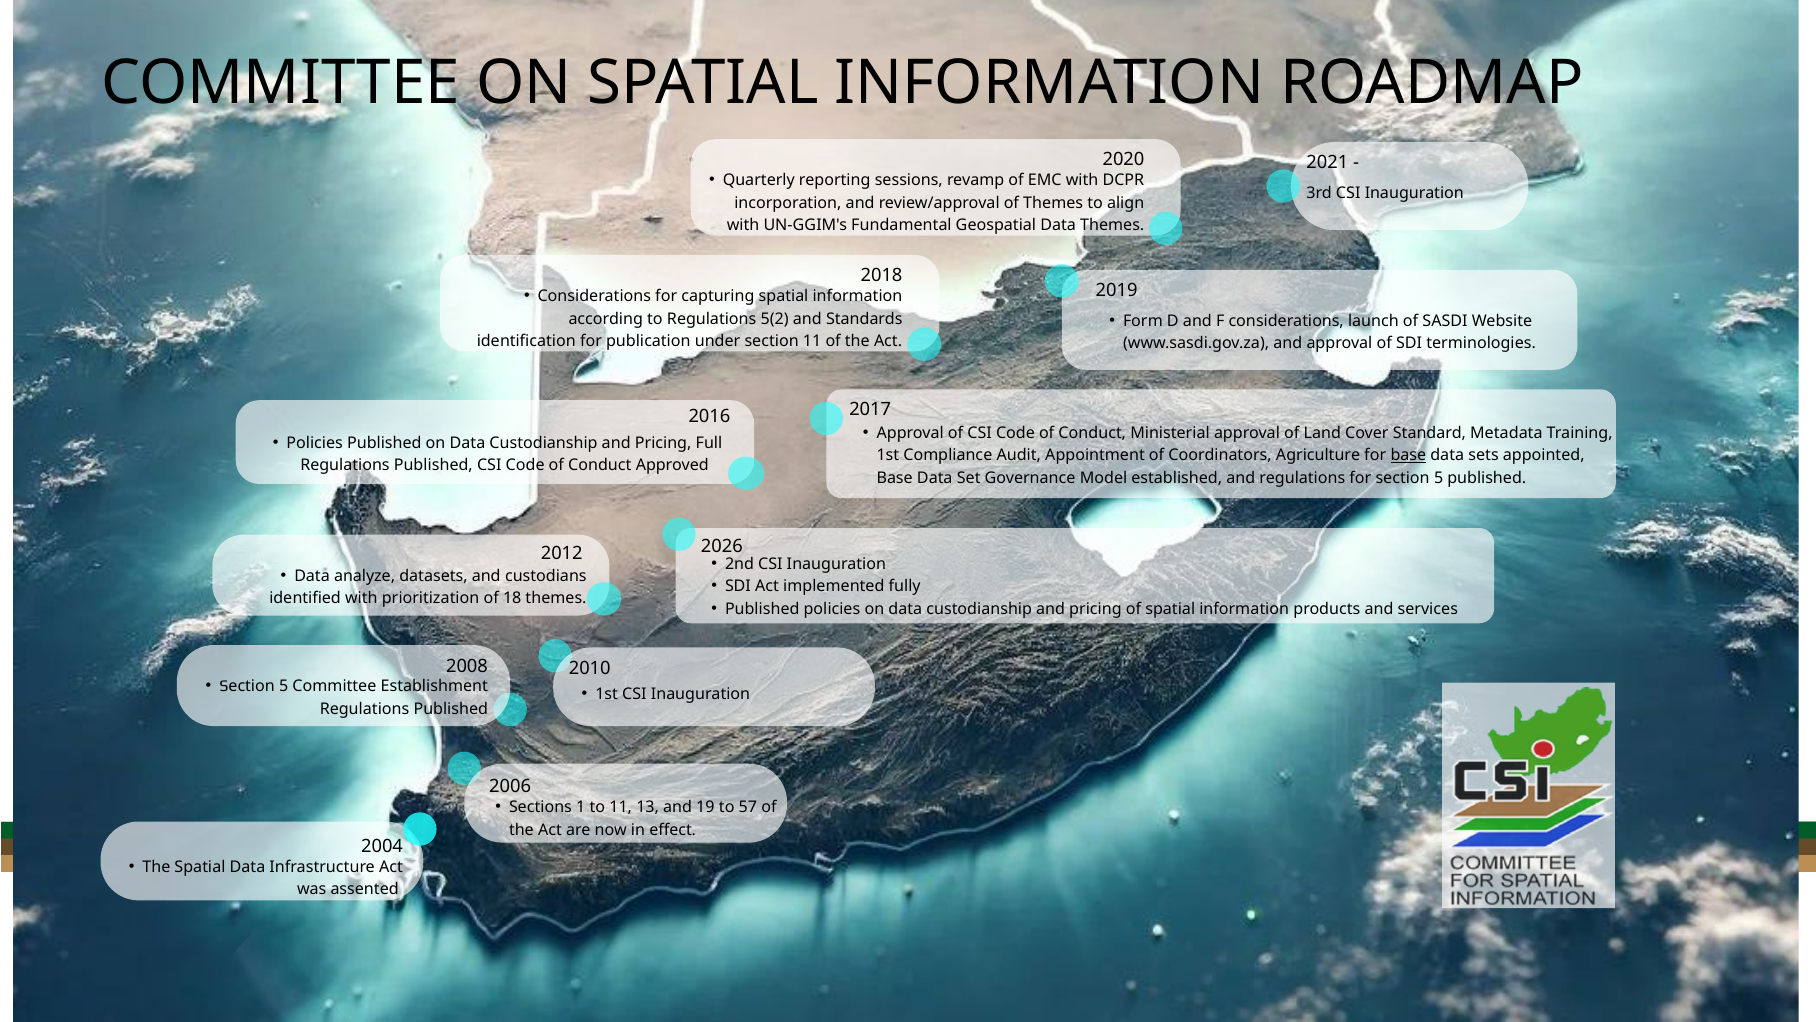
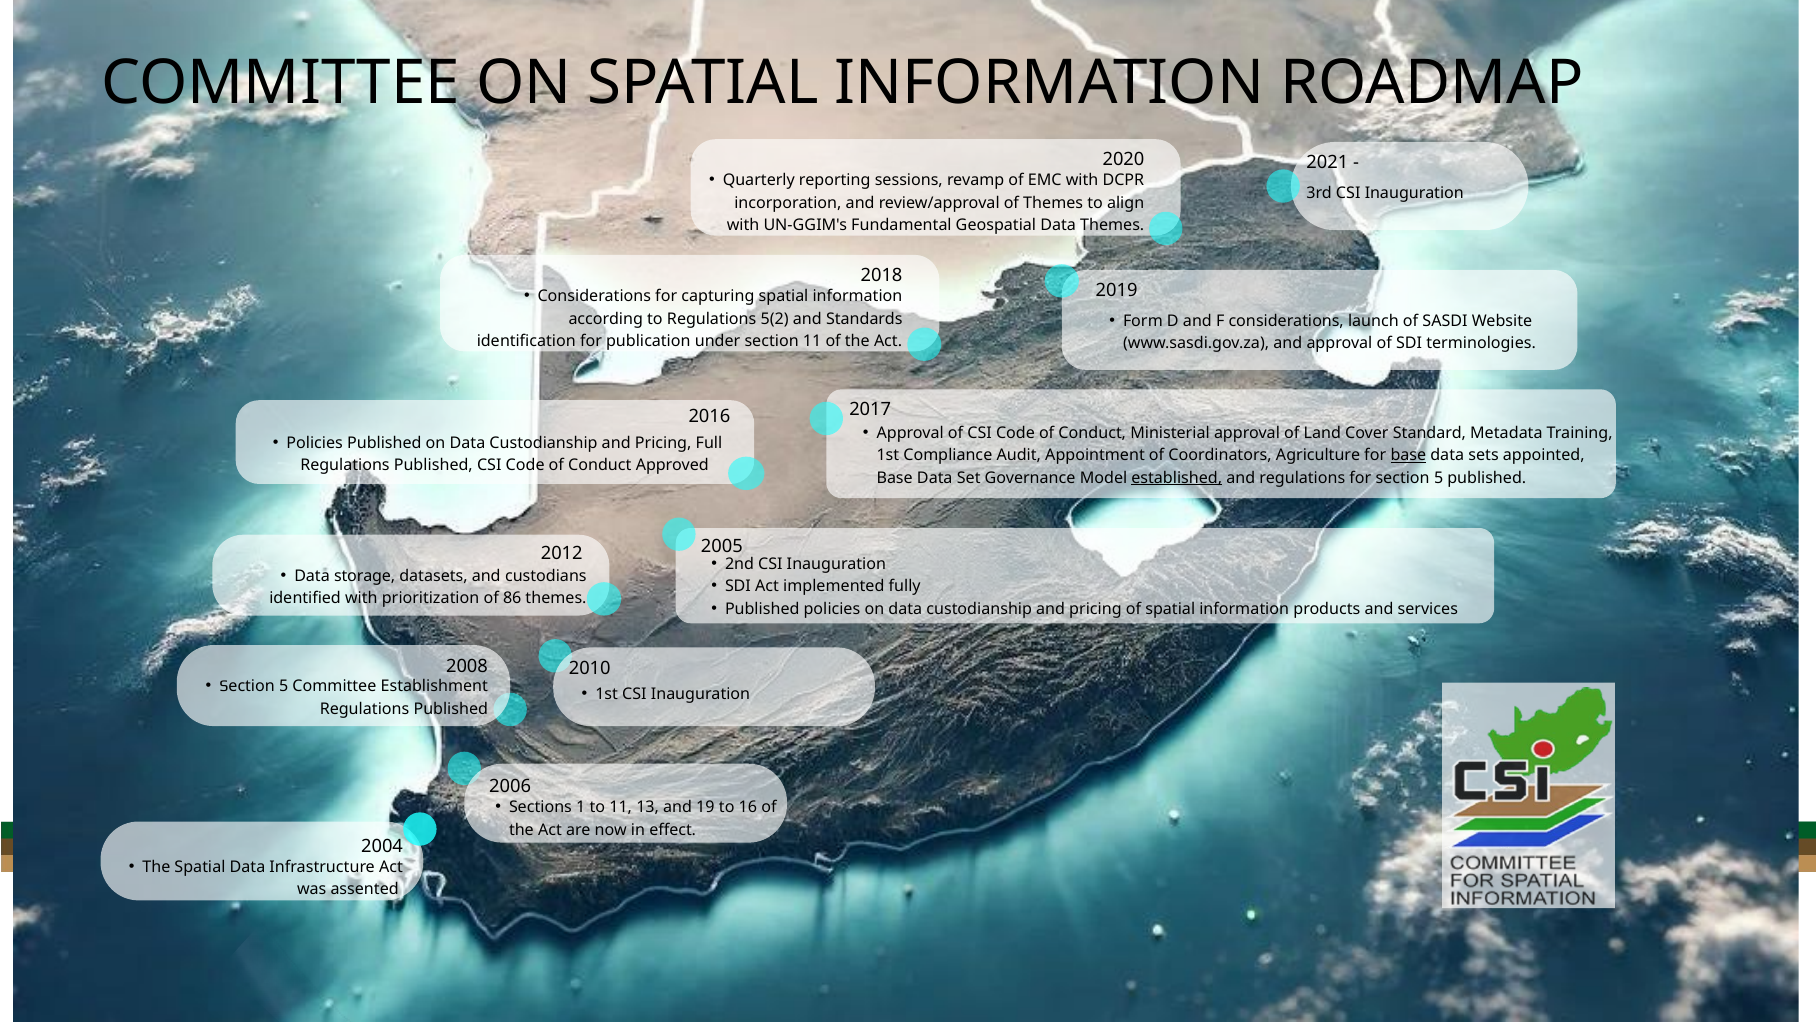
established underline: none -> present
2026: 2026 -> 2005
analyze: analyze -> storage
18: 18 -> 86
57: 57 -> 16
